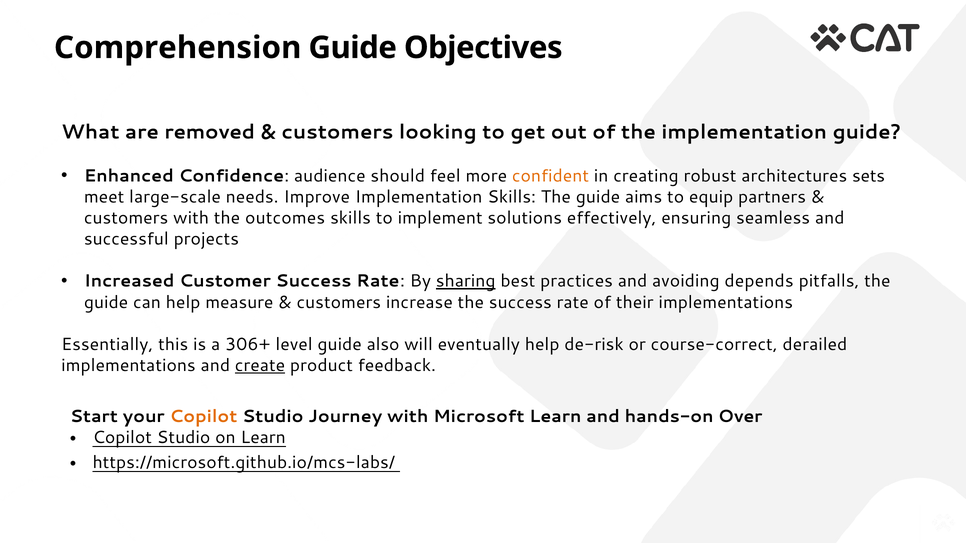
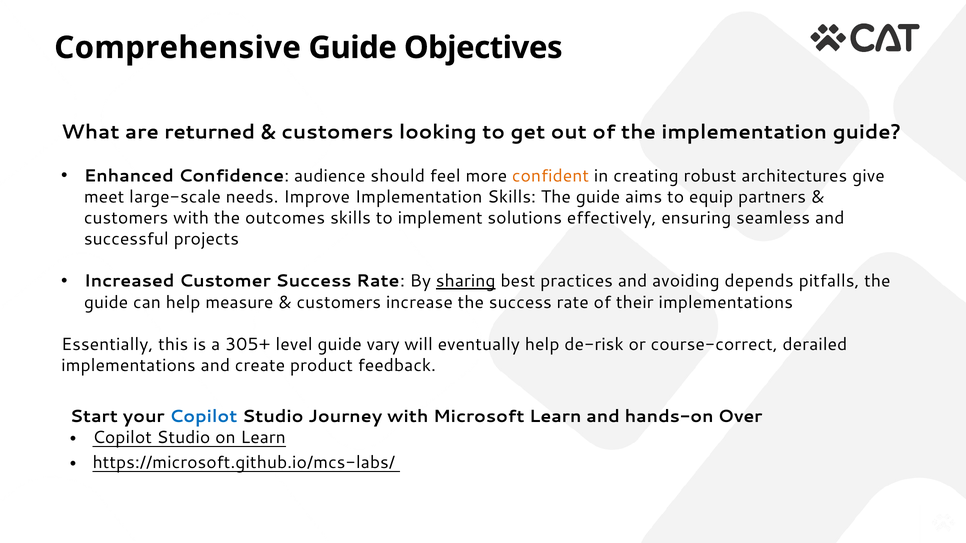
Comprehension: Comprehension -> Comprehensive
removed: removed -> returned
sets: sets -> give
306+: 306+ -> 305+
also: also -> vary
create underline: present -> none
Copilot at (203, 417) colour: orange -> blue
